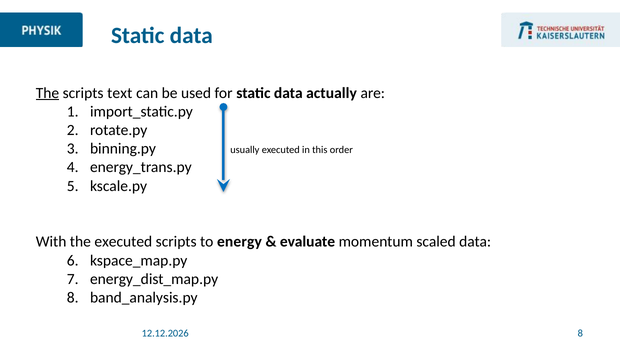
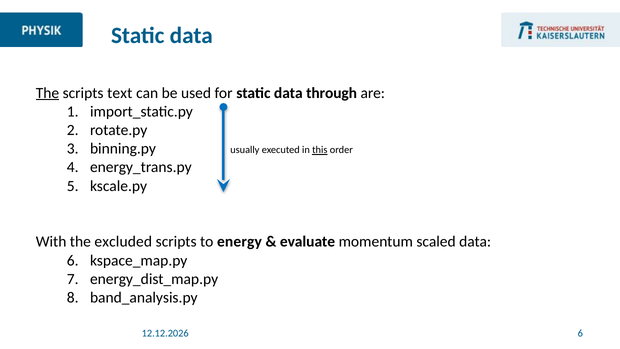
actually: actually -> through
this underline: none -> present
the executed: executed -> excluded
8 at (580, 333): 8 -> 6
